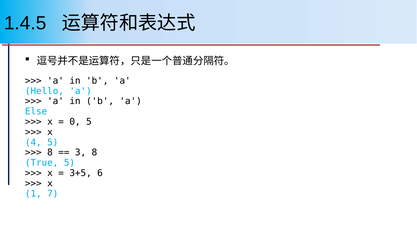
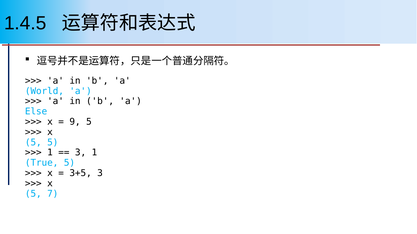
Hello: Hello -> World
0: 0 -> 9
4 at (33, 143): 4 -> 5
8 at (50, 153): 8 -> 1
3 8: 8 -> 1
3+5 6: 6 -> 3
1 at (33, 194): 1 -> 5
